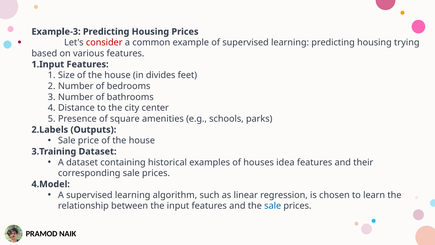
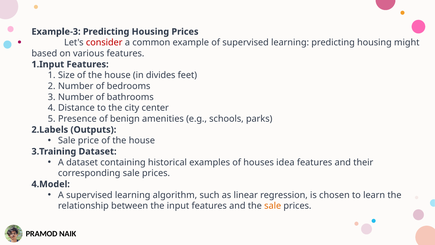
trying: trying -> might
square: square -> benign
sale at (273, 206) colour: blue -> orange
